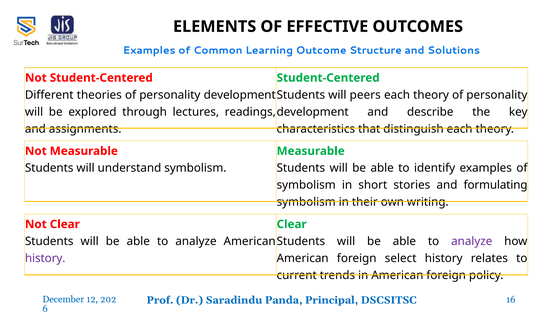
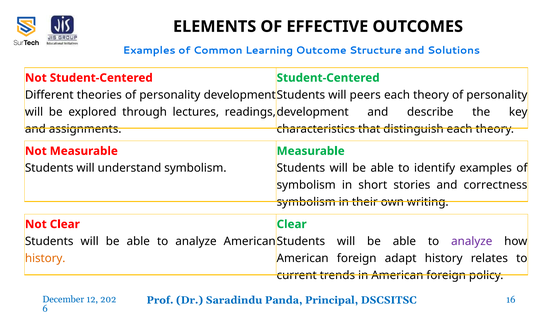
formulating: formulating -> correctness
history at (45, 258) colour: purple -> orange
select: select -> adapt
